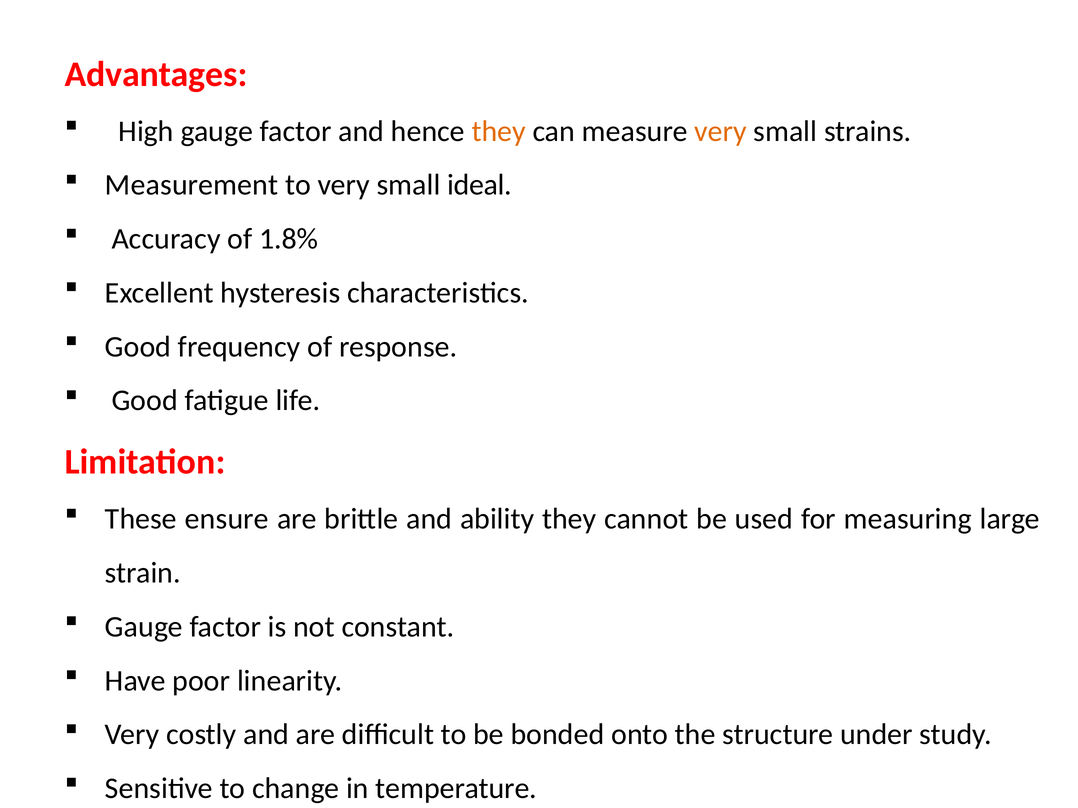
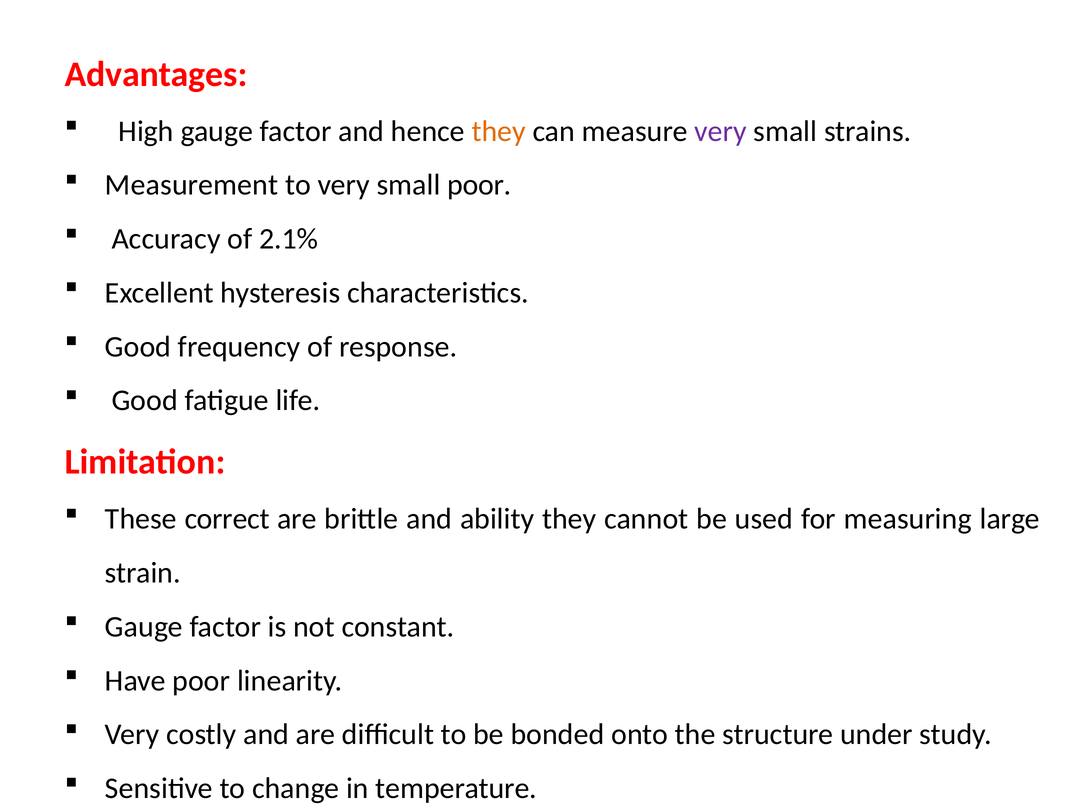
very at (720, 131) colour: orange -> purple
small ideal: ideal -> poor
1.8%: 1.8% -> 2.1%
ensure: ensure -> correct
